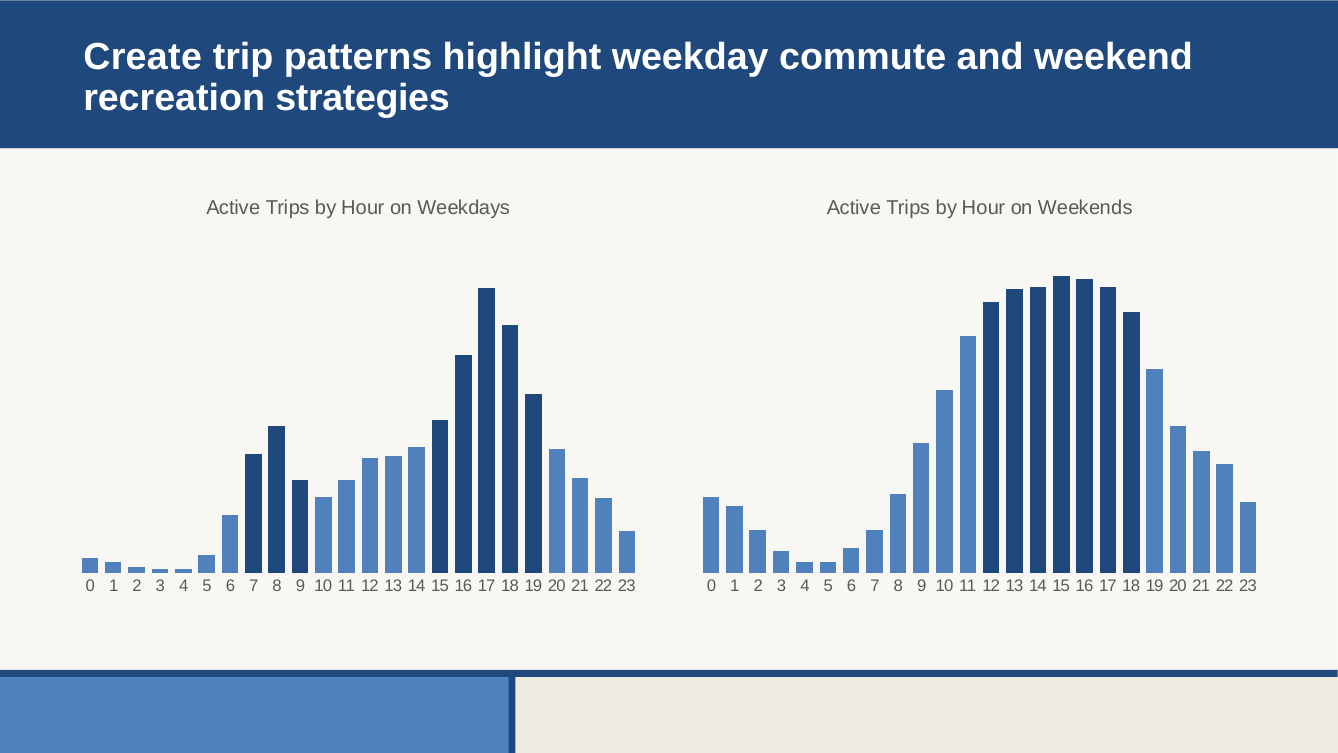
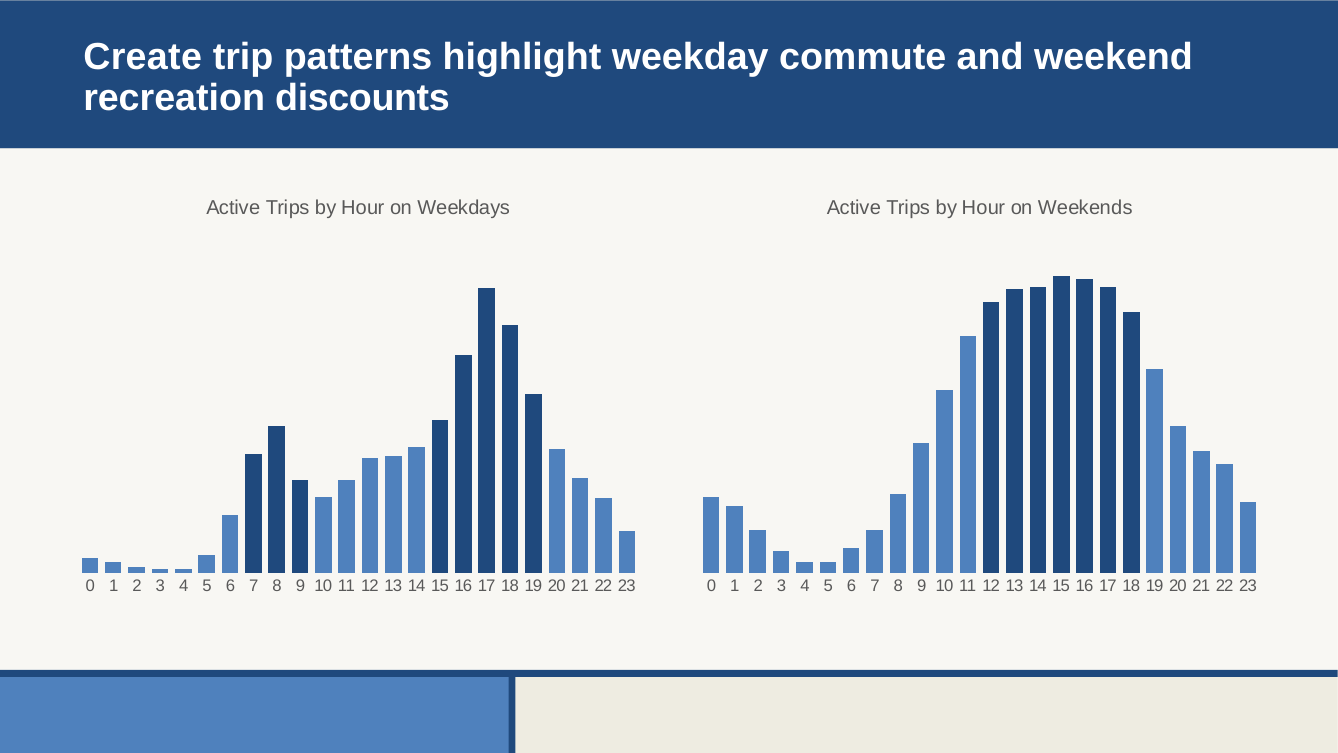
strategies: strategies -> discounts
